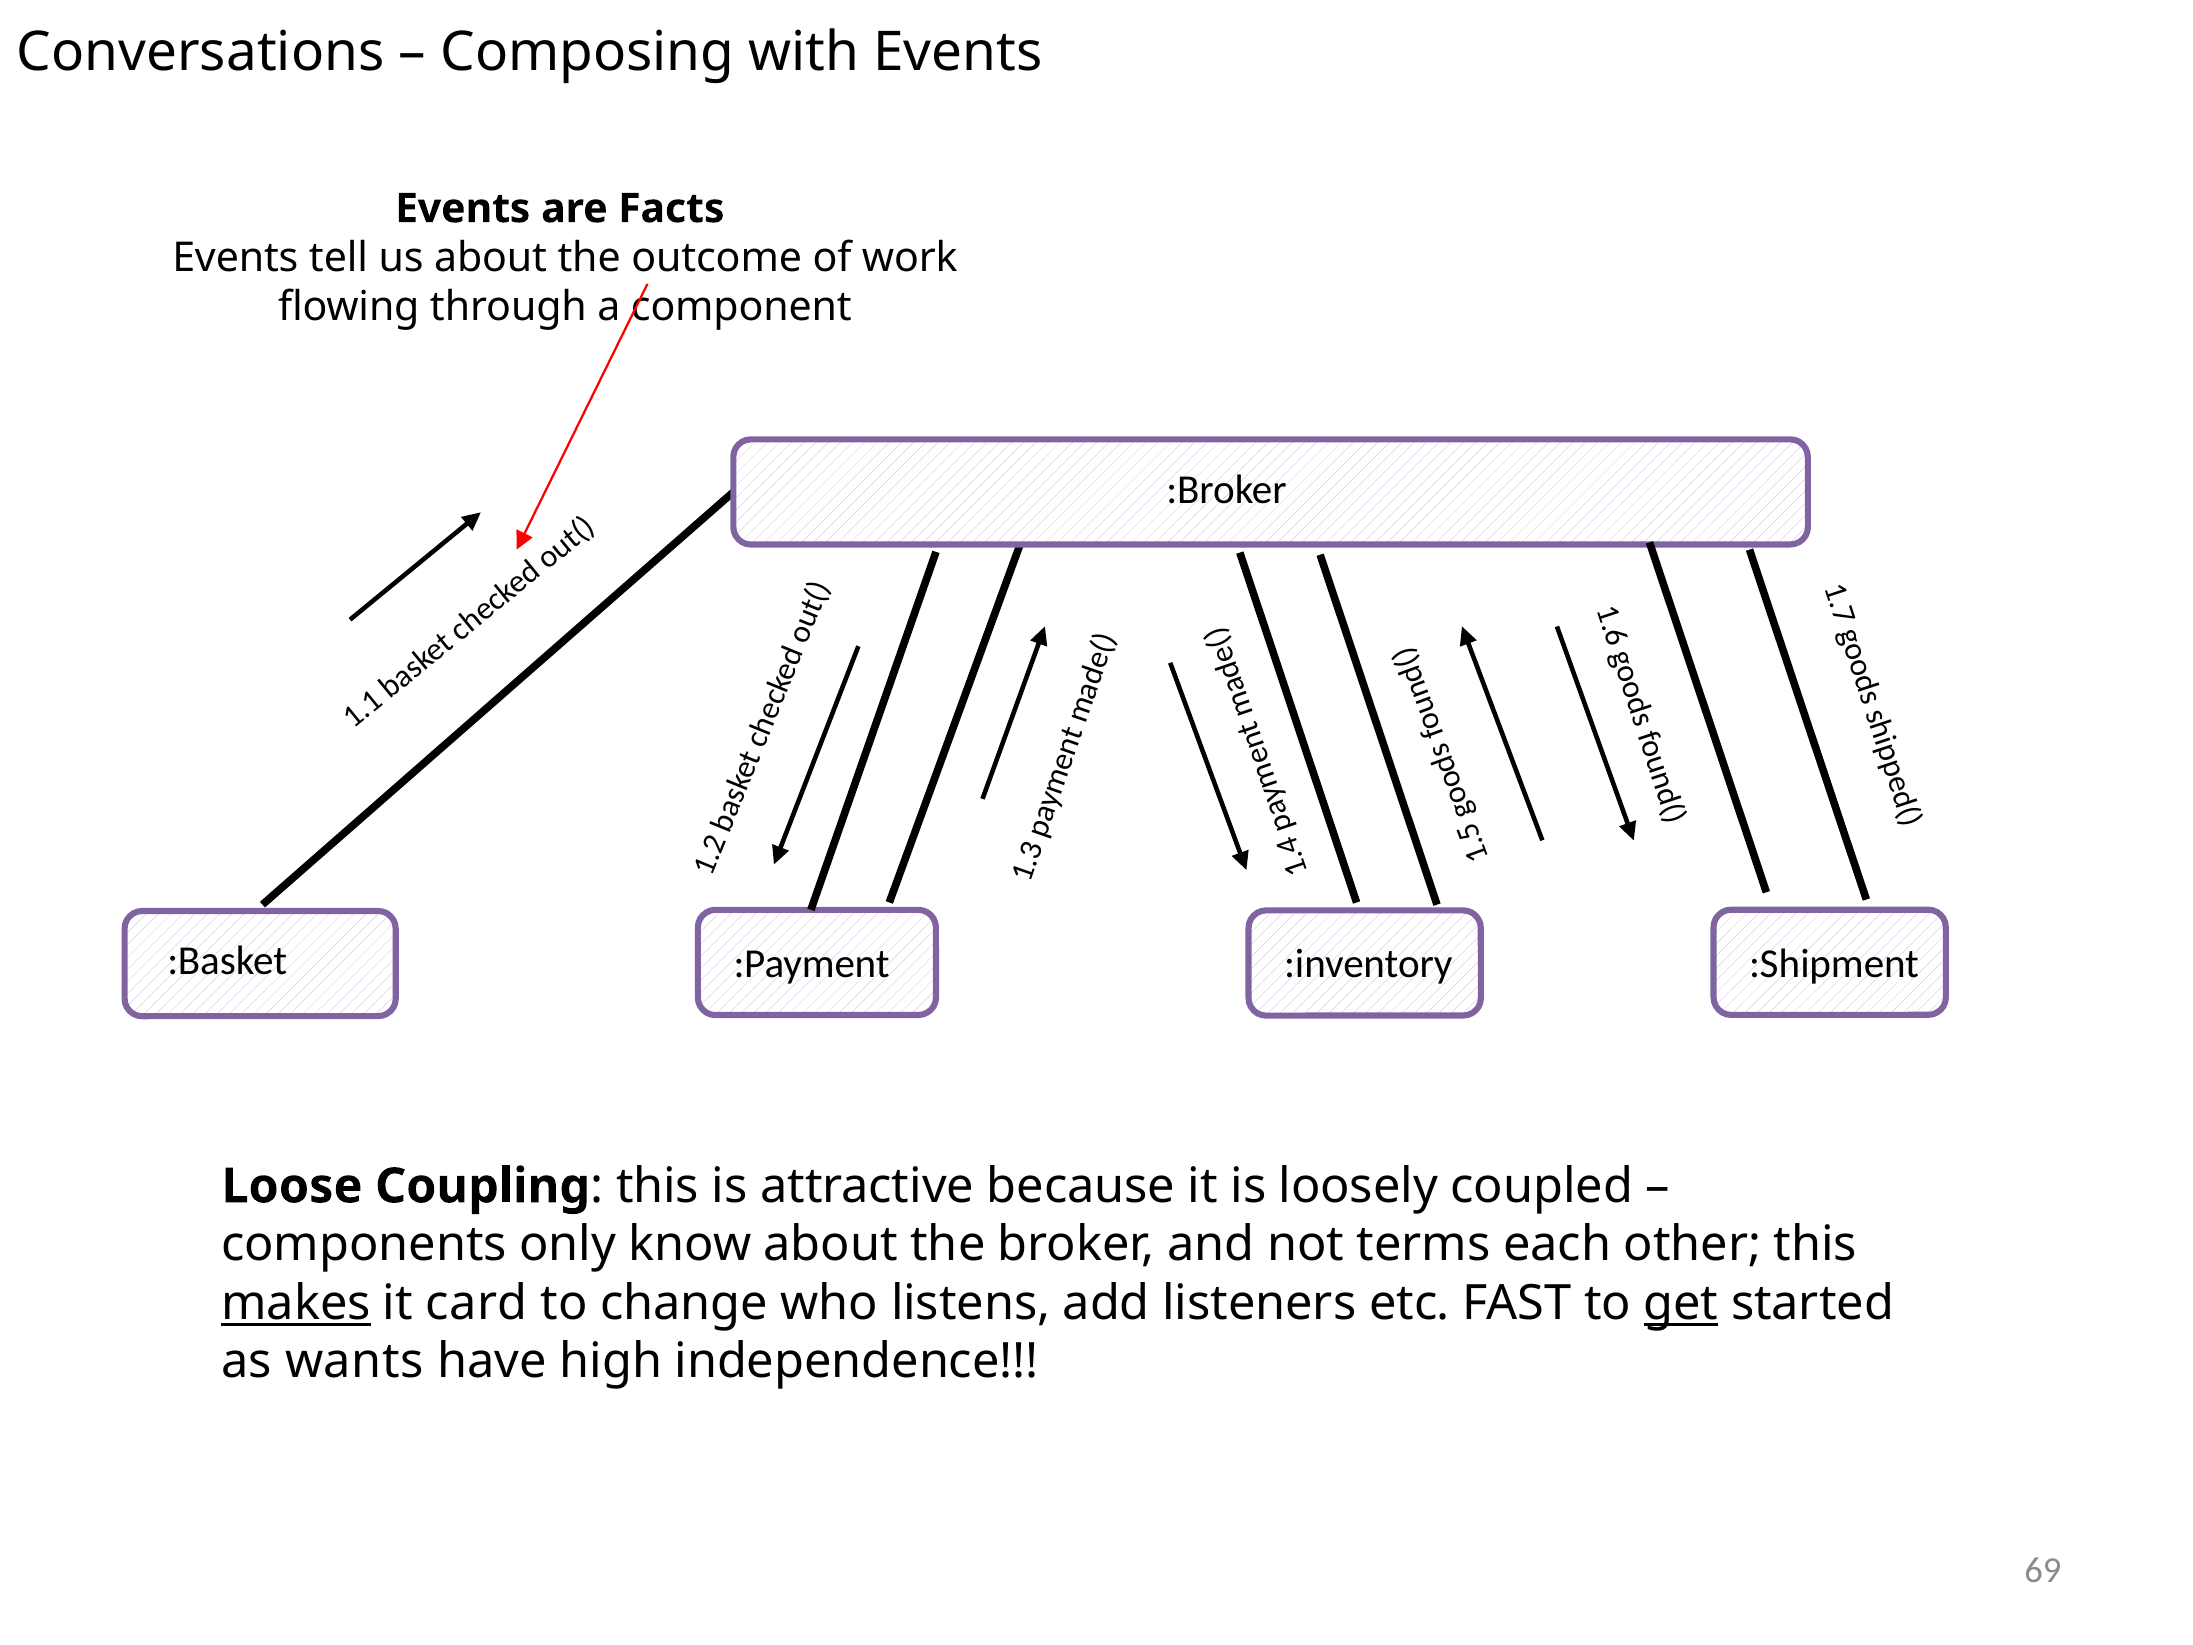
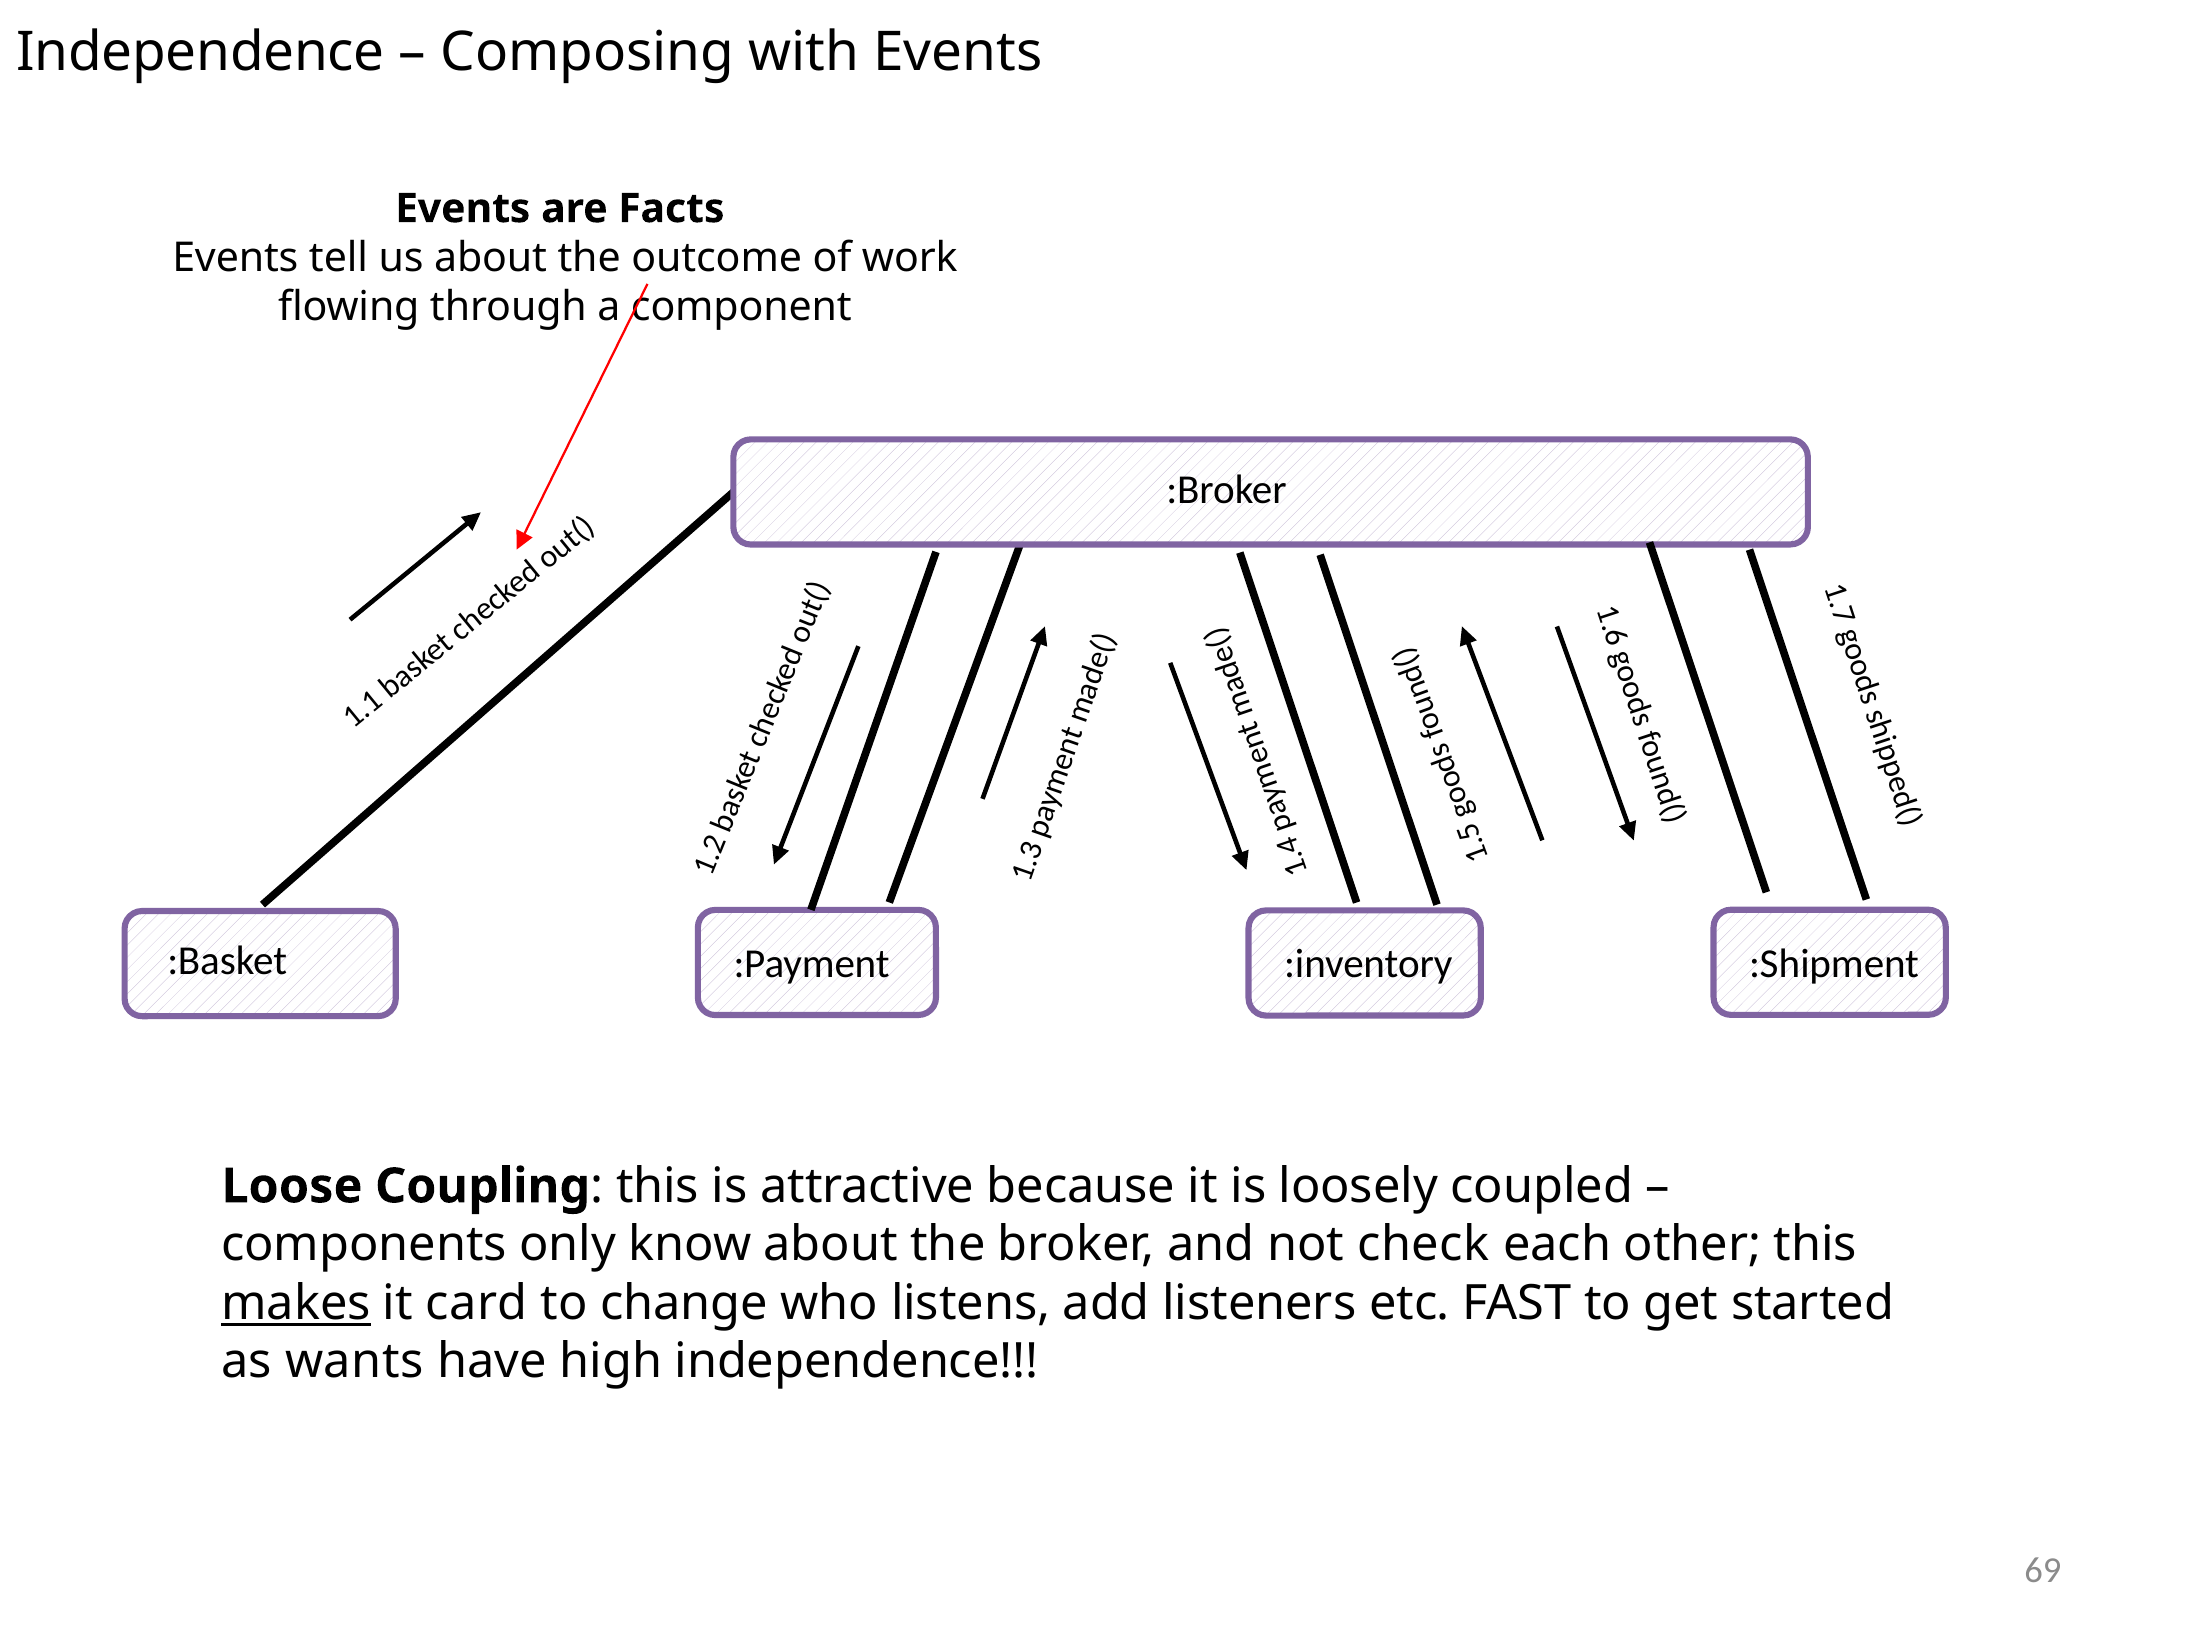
Conversations at (200, 52): Conversations -> Independence
terms: terms -> check
get underline: present -> none
